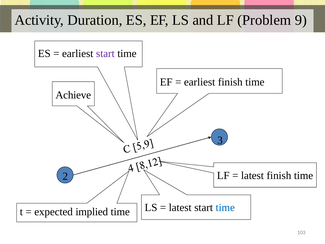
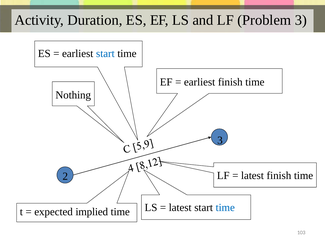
Problem 9: 9 -> 3
start at (105, 54) colour: purple -> blue
Achieve: Achieve -> Nothing
